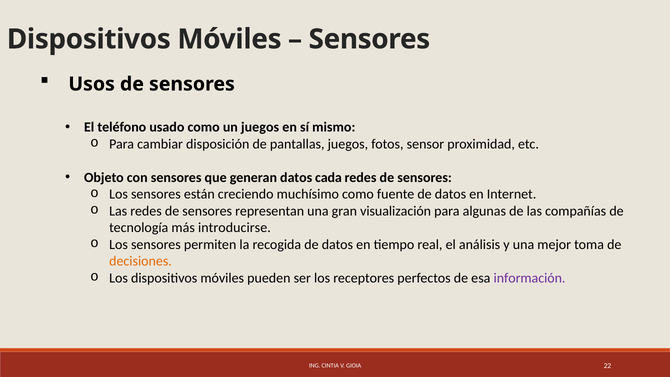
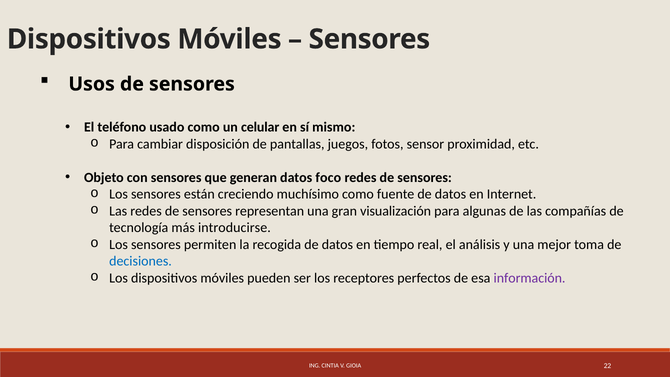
un juegos: juegos -> celular
cada: cada -> foco
decisiones colour: orange -> blue
